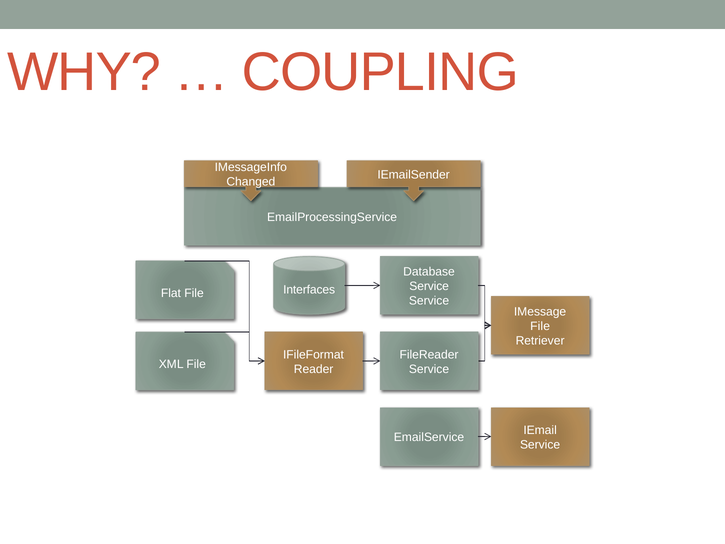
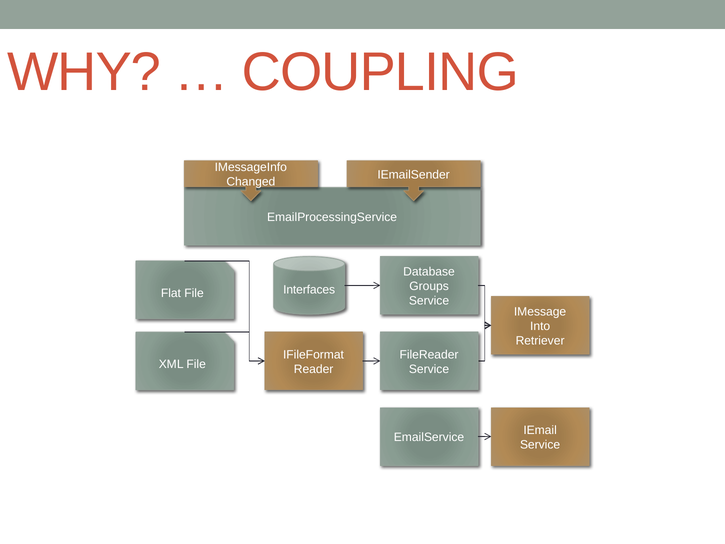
Service at (429, 286): Service -> Groups
File at (540, 326): File -> Into
